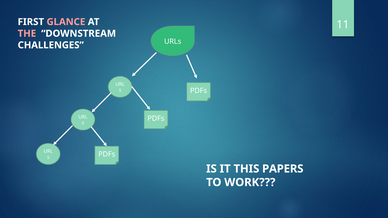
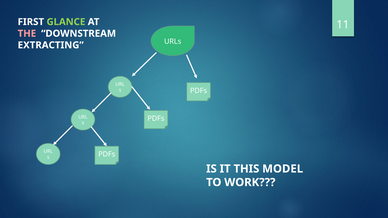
GLANCE colour: pink -> light green
CHALLENGES: CHALLENGES -> EXTRACTING
PAPERS: PAPERS -> MODEL
